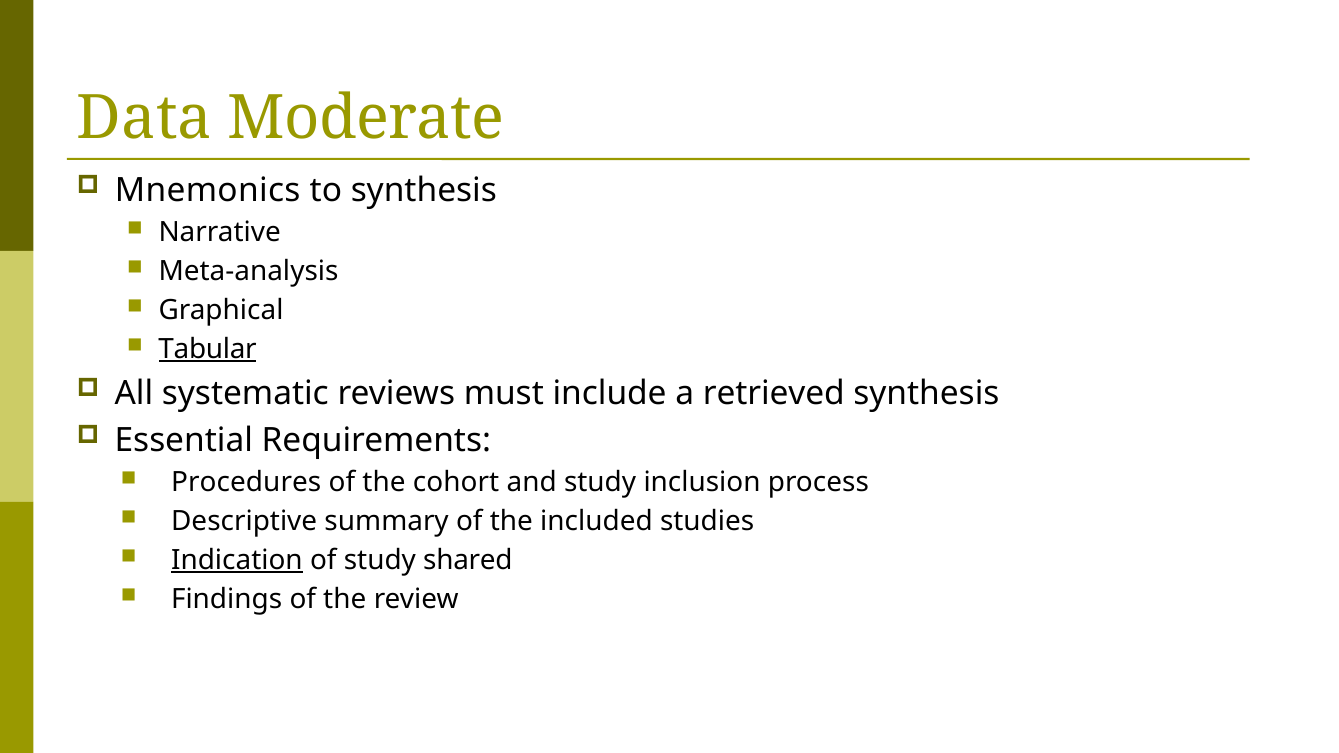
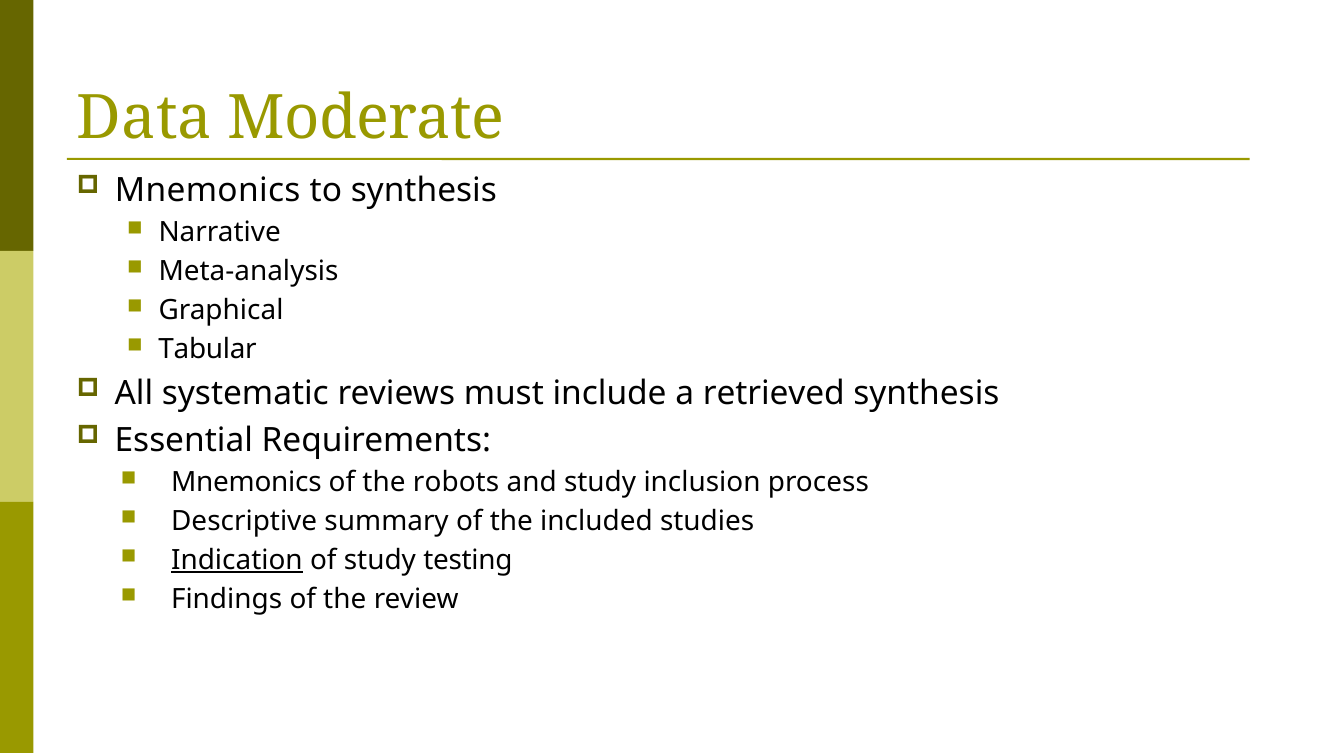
Tabular underline: present -> none
Procedures at (246, 482): Procedures -> Mnemonics
cohort: cohort -> robots
shared: shared -> testing
